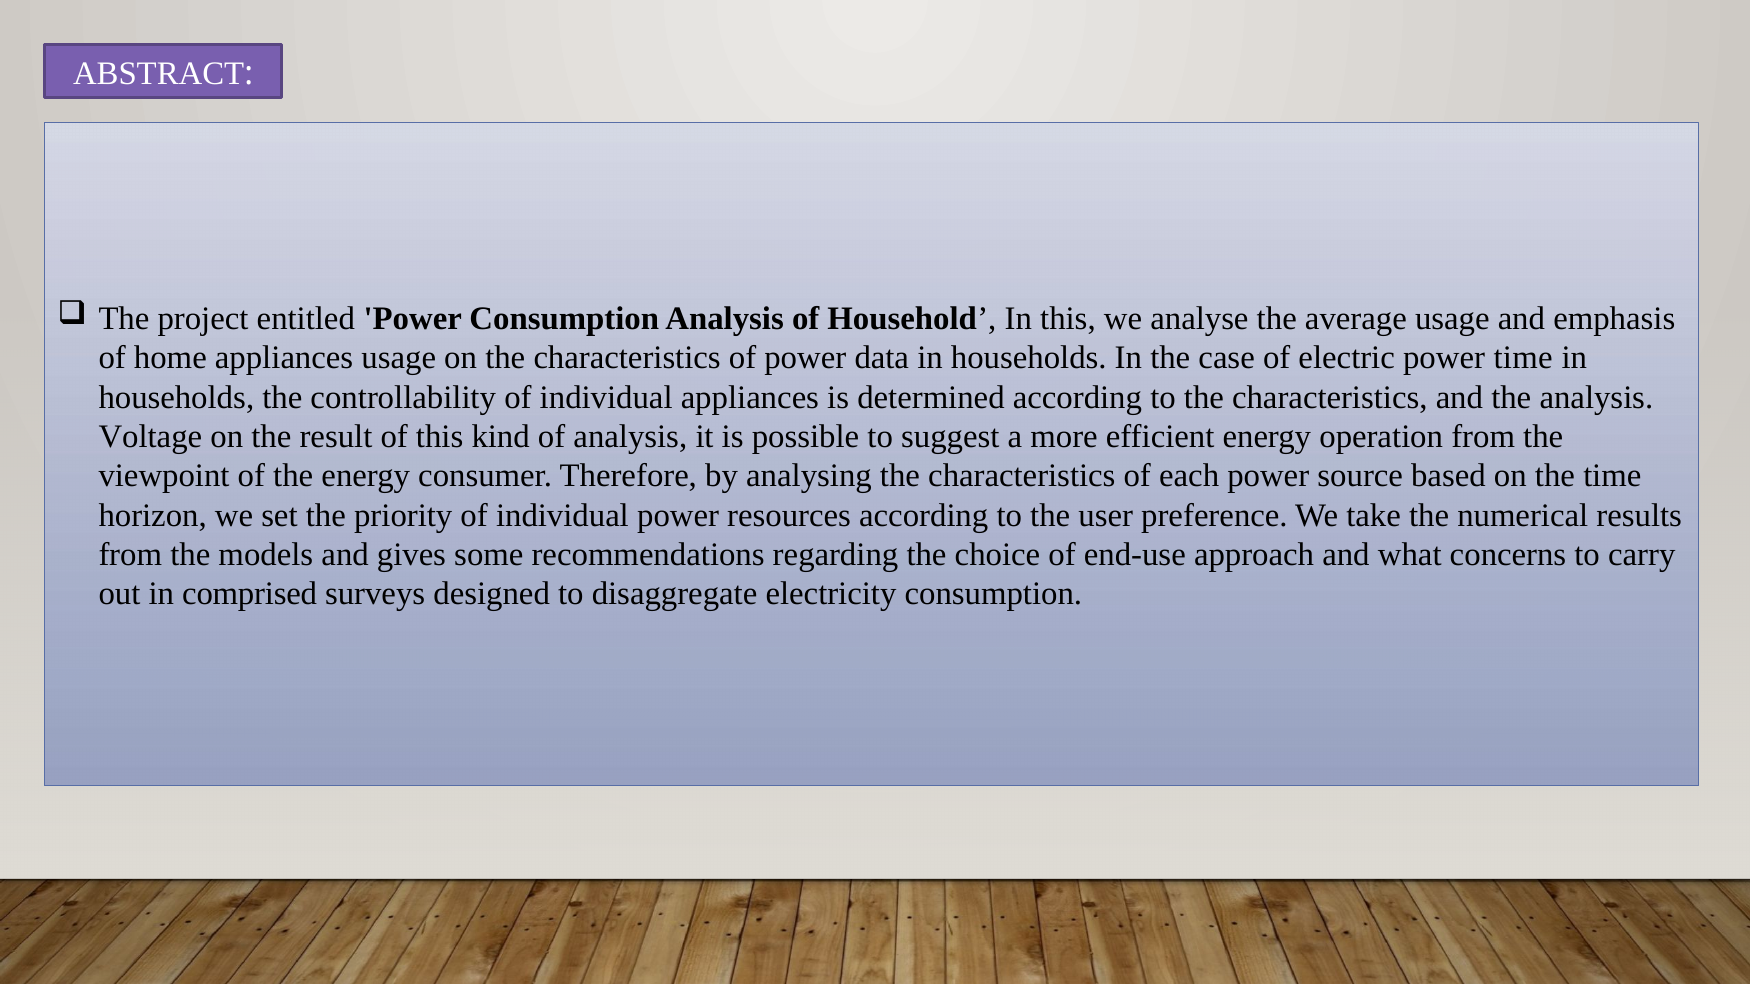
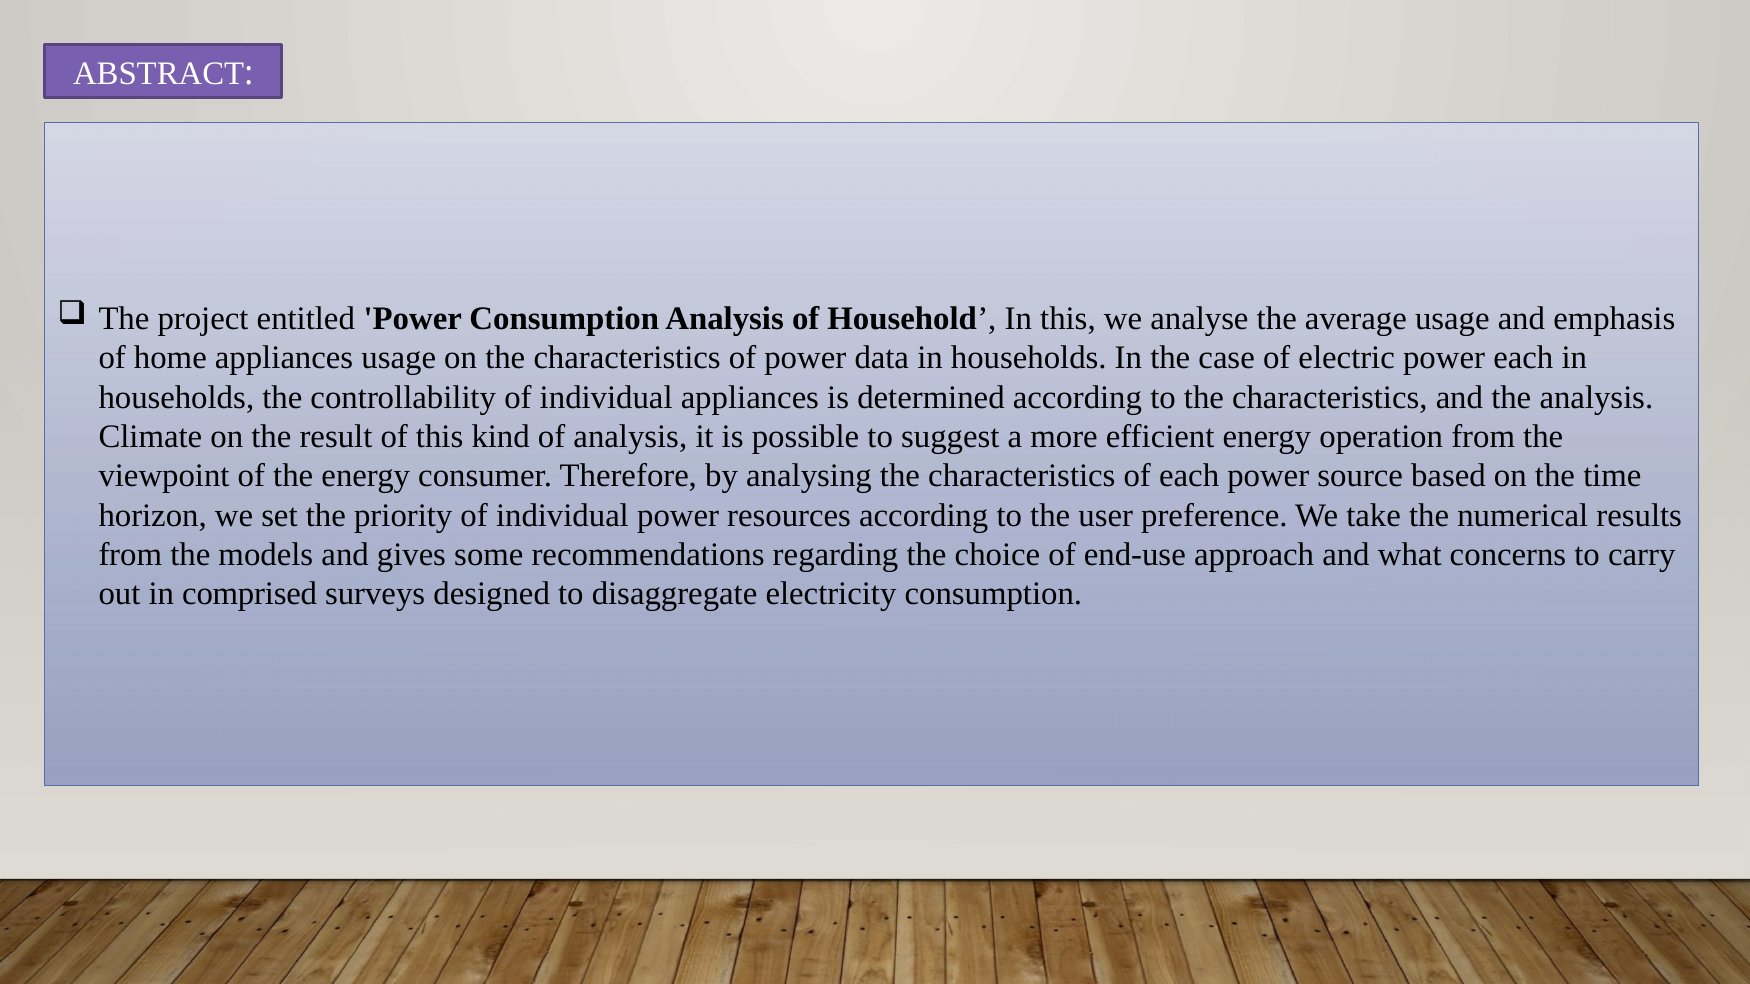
power time: time -> each
Voltage: Voltage -> Climate
